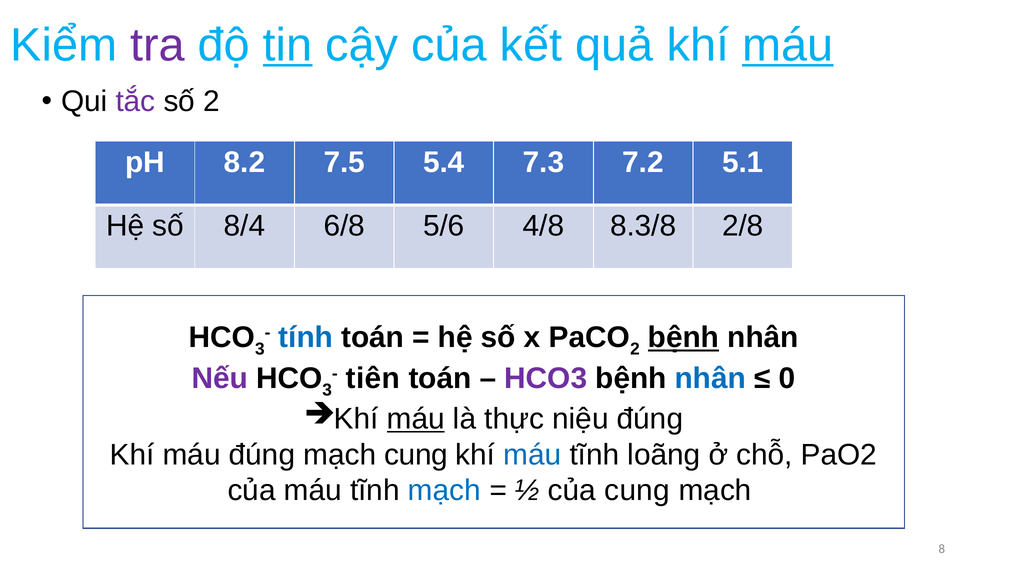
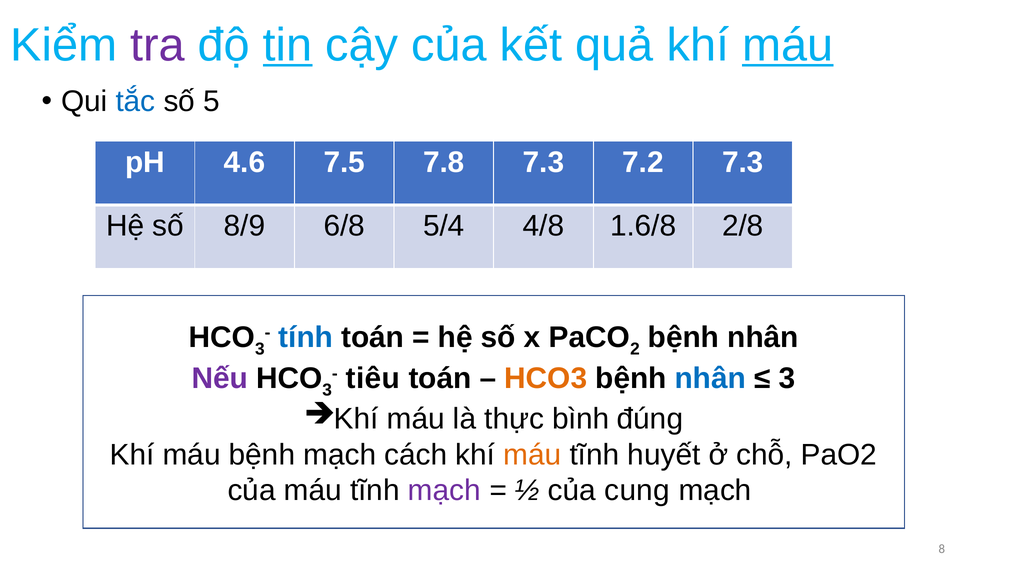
tắc colour: purple -> blue
số 2: 2 -> 5
8.2: 8.2 -> 4.6
5.4: 5.4 -> 7.8
7.2 5.1: 5.1 -> 7.3
8/4: 8/4 -> 8/9
5/6: 5/6 -> 5/4
8.3/8: 8.3/8 -> 1.6/8
bệnh at (684, 338) underline: present -> none
tiên: tiên -> tiêu
HCO3 colour: purple -> orange
0 at (787, 379): 0 -> 3
máu at (416, 419) underline: present -> none
niệu: niệu -> bình
máu đúng: đúng -> bệnh
mạch cung: cung -> cách
máu at (532, 455) colour: blue -> orange
loãng: loãng -> huyết
mạch at (444, 491) colour: blue -> purple
